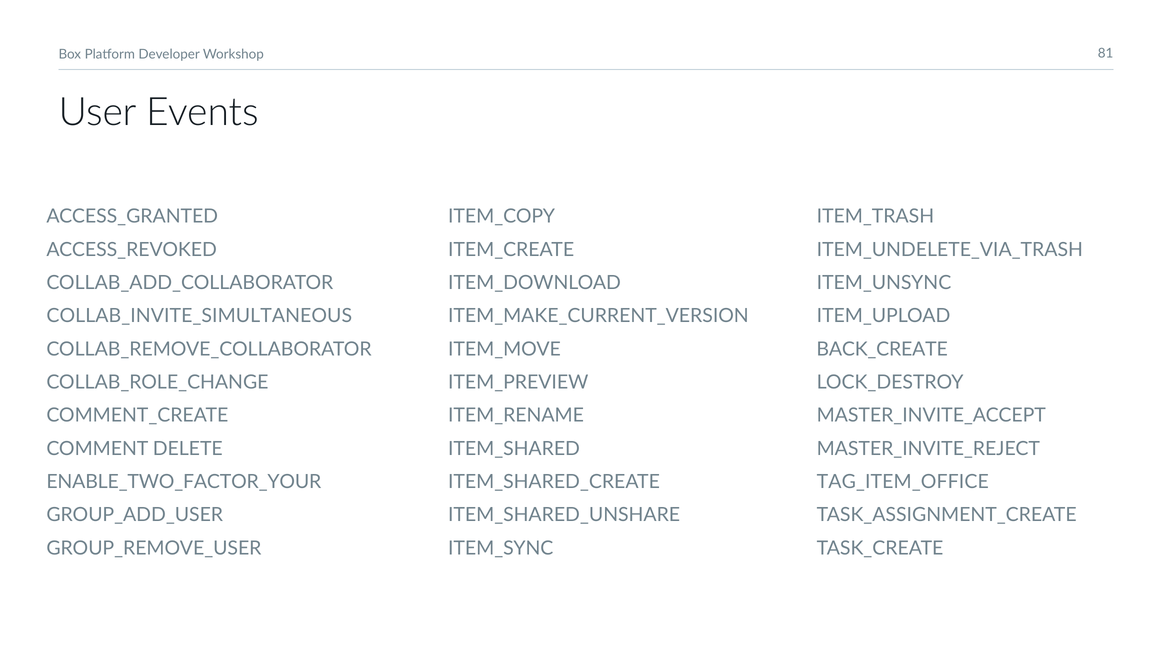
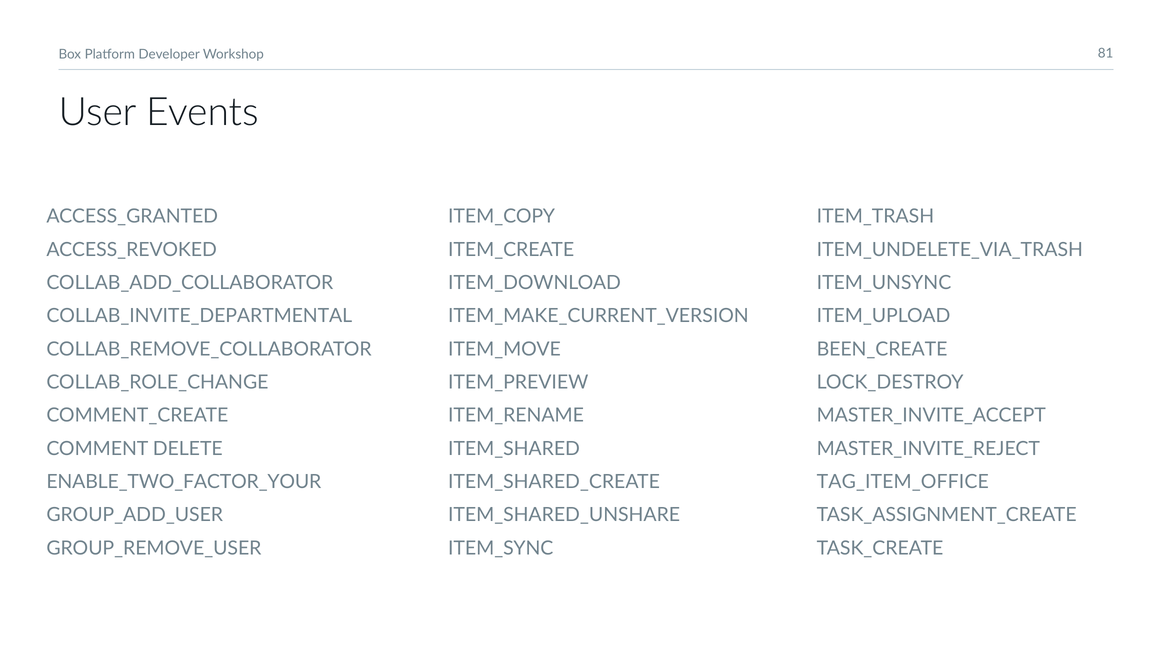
COLLAB_INVITE_SIMULTANEOUS: COLLAB_INVITE_SIMULTANEOUS -> COLLAB_INVITE_DEPARTMENTAL
BACK_CREATE: BACK_CREATE -> BEEN_CREATE
